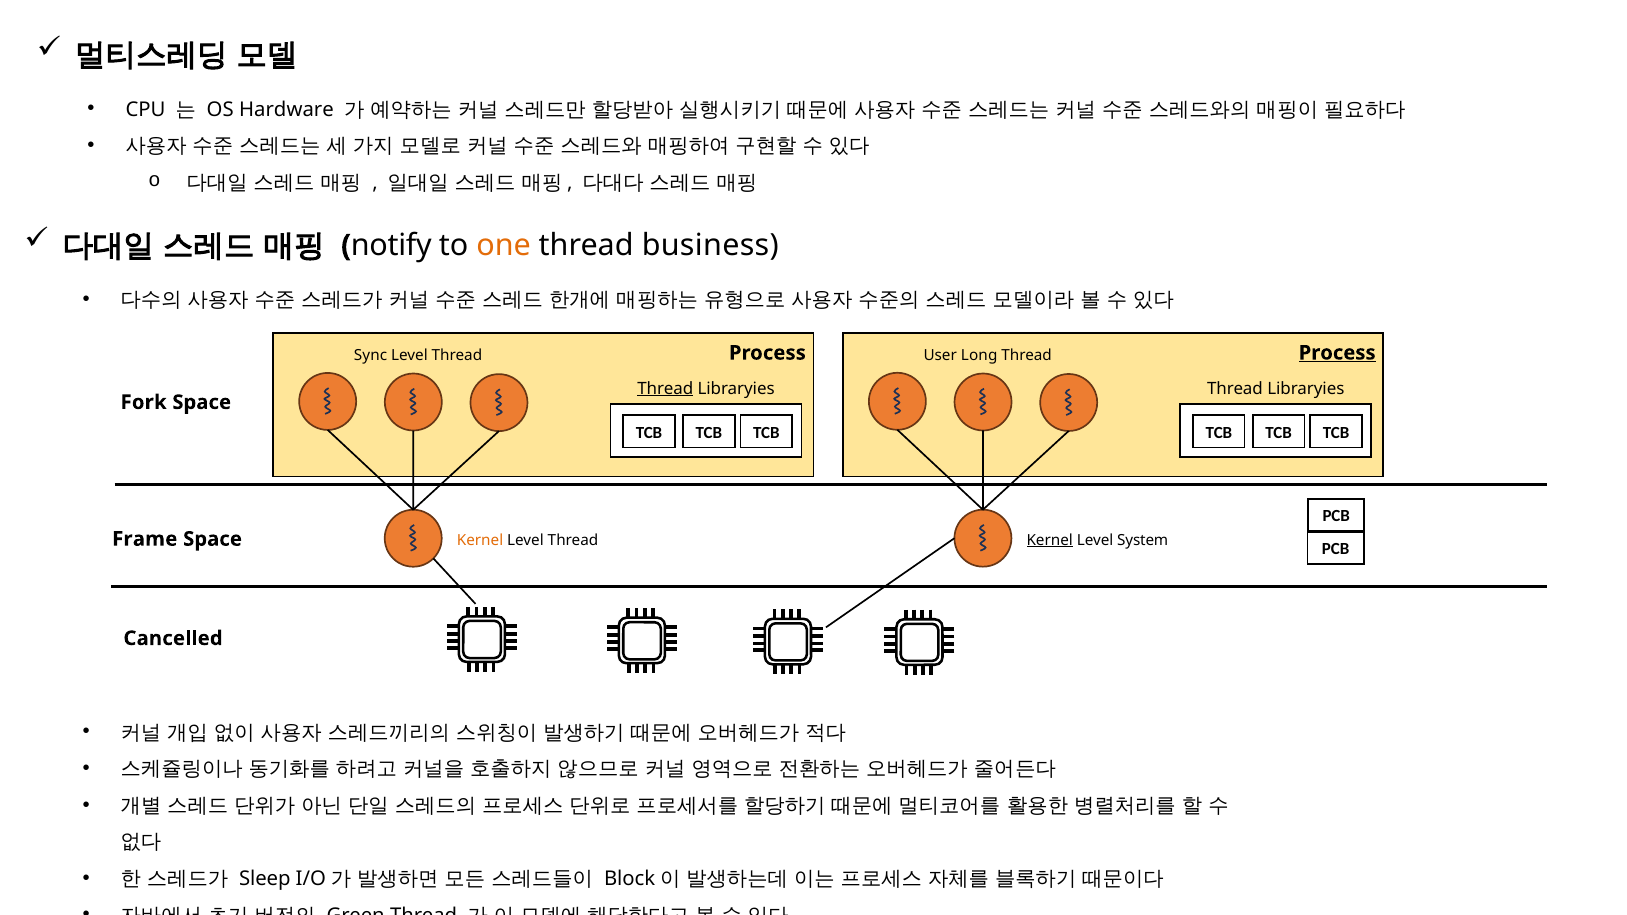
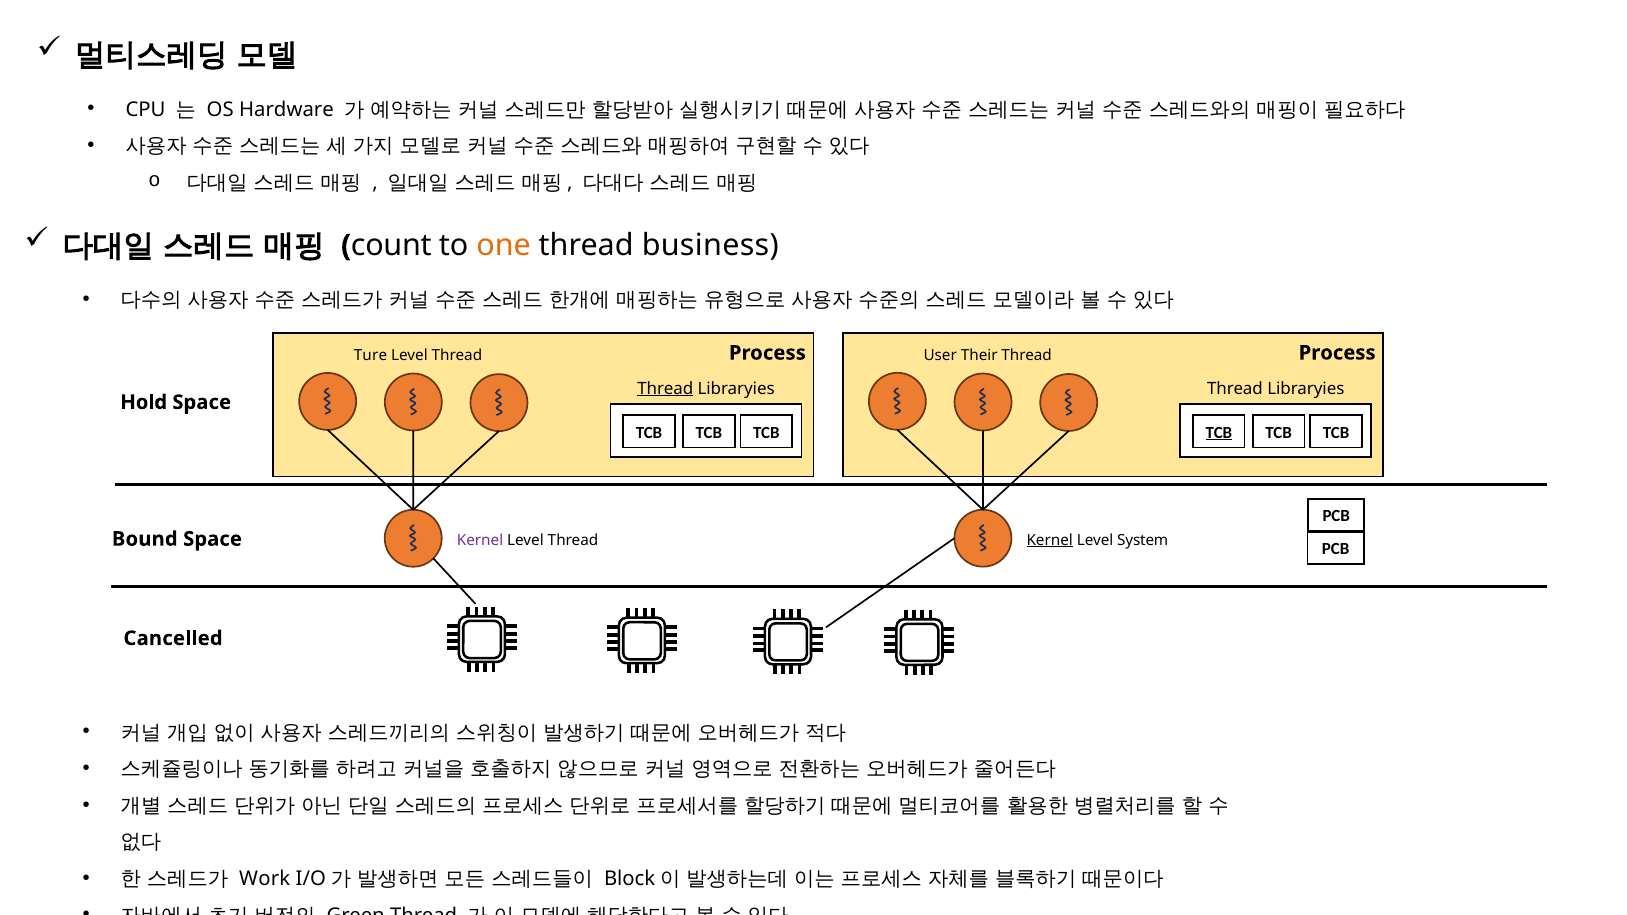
notify: notify -> count
Process at (1337, 353) underline: present -> none
Sync: Sync -> Ture
Long: Long -> Their
Fork: Fork -> Hold
TCB at (1219, 433) underline: none -> present
Frame: Frame -> Bound
Kernel at (480, 540) colour: orange -> purple
Sleep: Sleep -> Work
